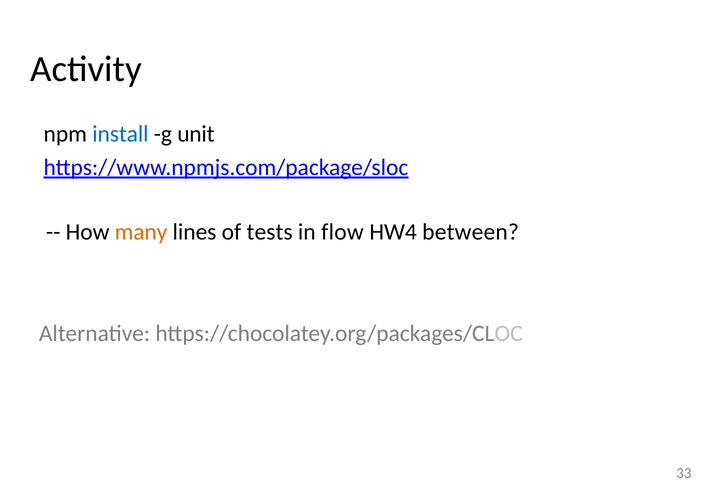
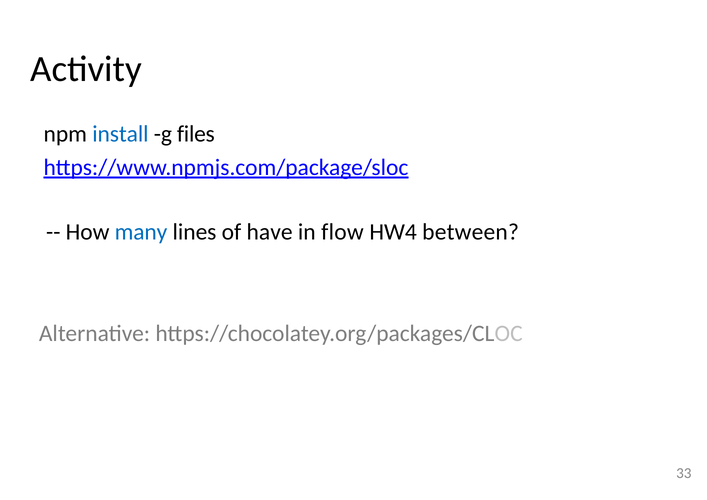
unit: unit -> files
many colour: orange -> blue
tests: tests -> have
